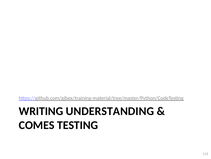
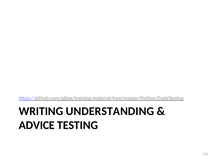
COMES: COMES -> ADVICE
